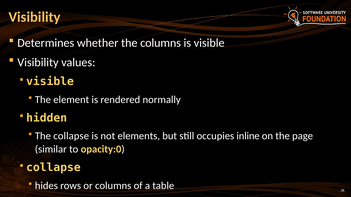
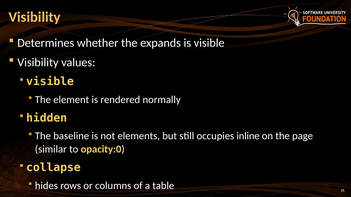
the columns: columns -> expands
The collapse: collapse -> baseline
